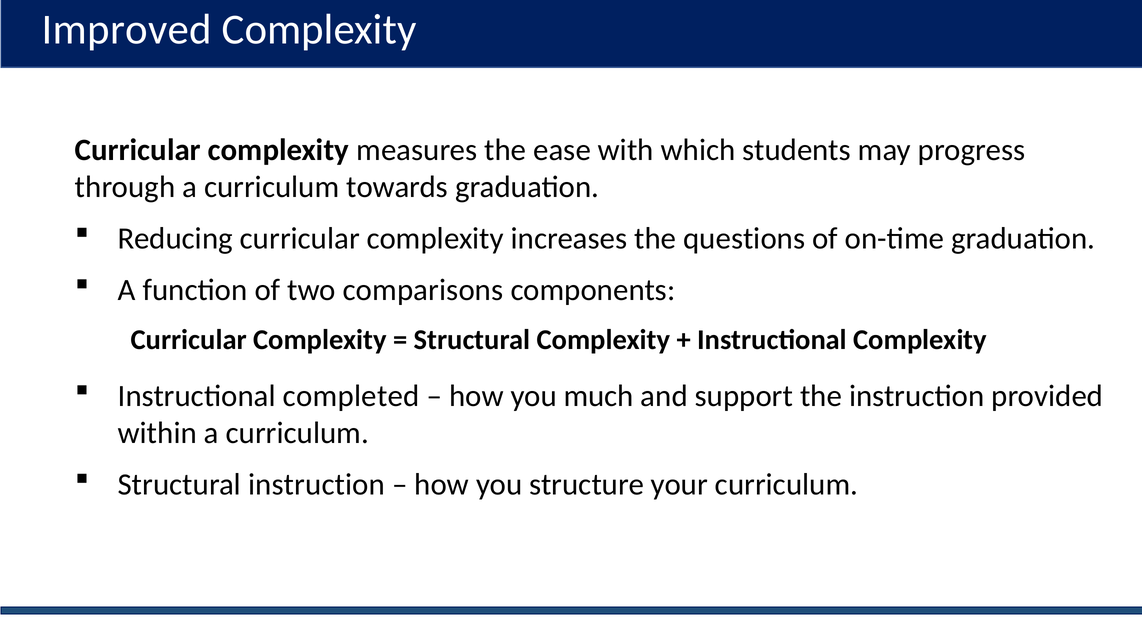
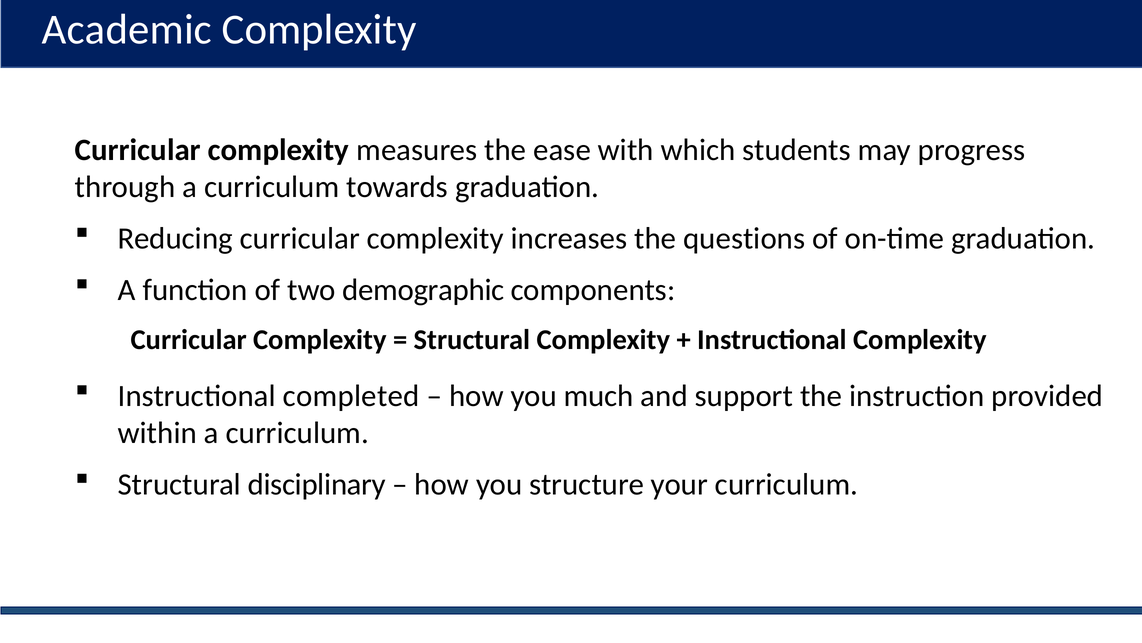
Improved: Improved -> Academic
comparisons: comparisons -> demographic
Structural instruction: instruction -> disciplinary
